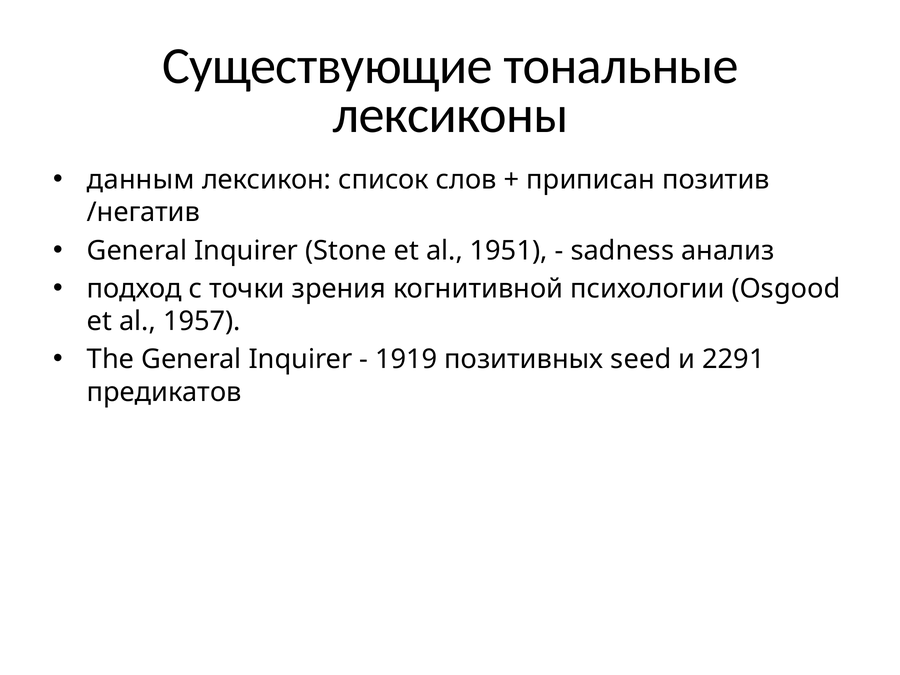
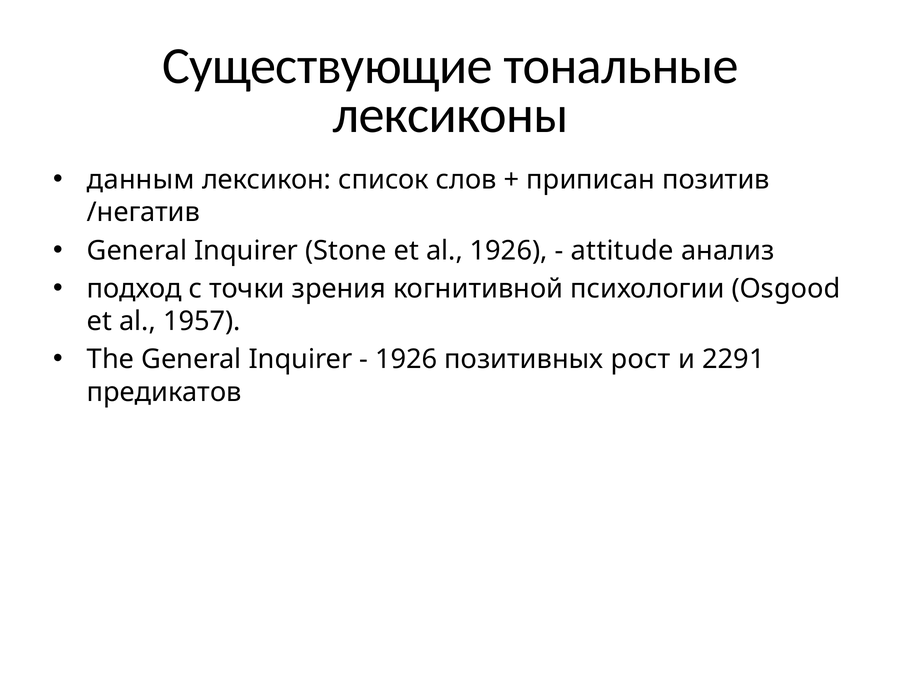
al 1951: 1951 -> 1926
sadness: sadness -> attitude
1919 at (406, 359): 1919 -> 1926
seed: seed -> рост
